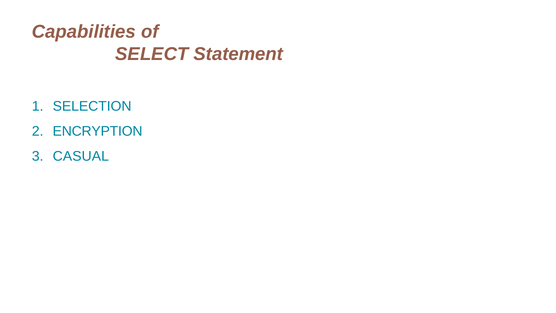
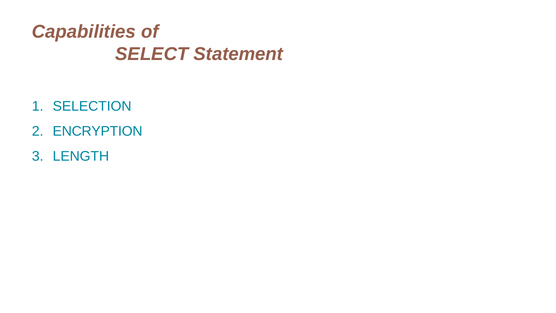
CASUAL: CASUAL -> LENGTH
